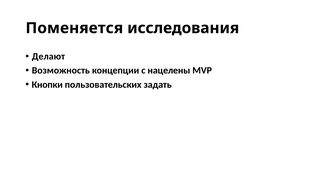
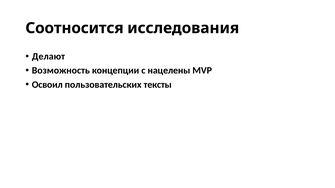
Поменяется: Поменяется -> Соотносится
Кнопки: Кнопки -> Освоил
задать: задать -> тексты
